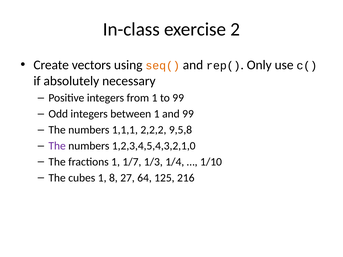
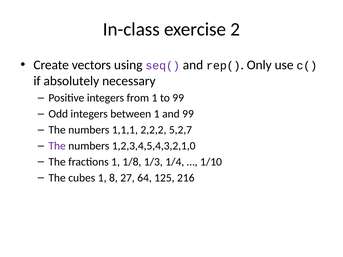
seq( colour: orange -> purple
9,5,8: 9,5,8 -> 5,2,7
1/7: 1/7 -> 1/8
